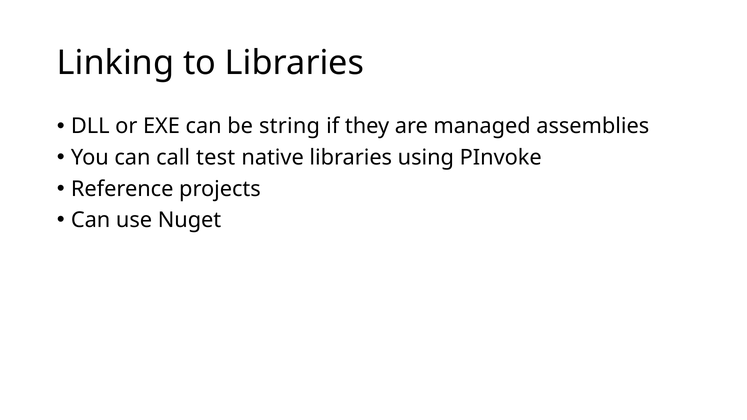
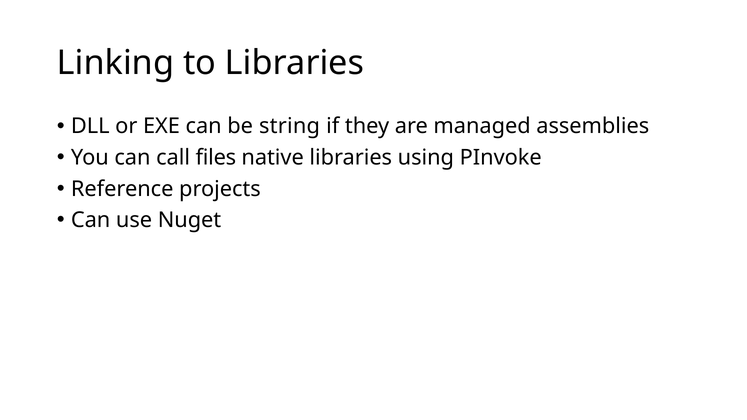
test: test -> files
